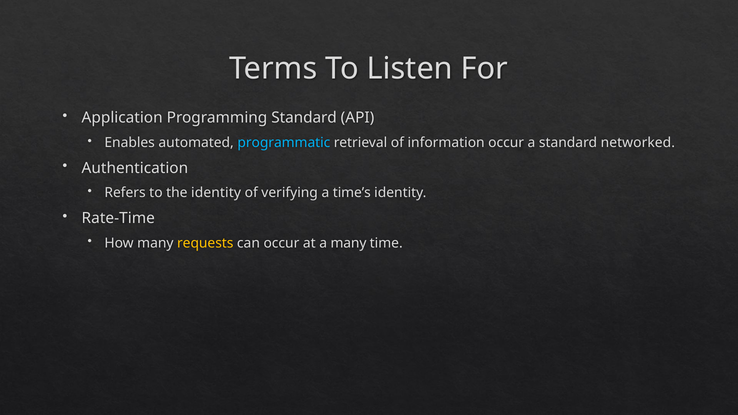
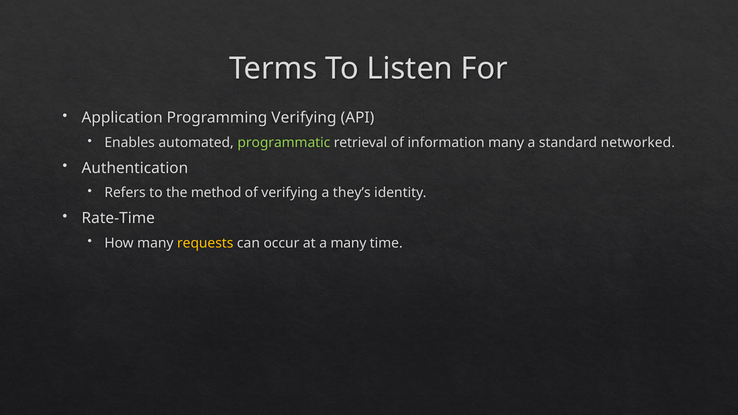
Programming Standard: Standard -> Verifying
programmatic colour: light blue -> light green
information occur: occur -> many
the identity: identity -> method
time’s: time’s -> they’s
